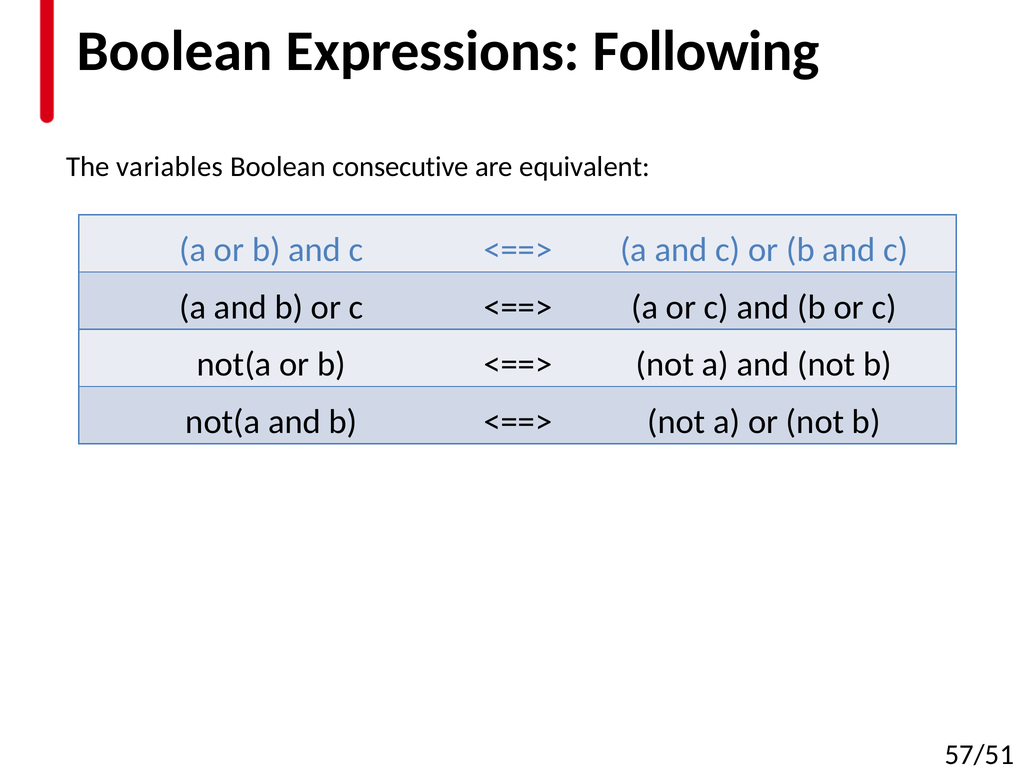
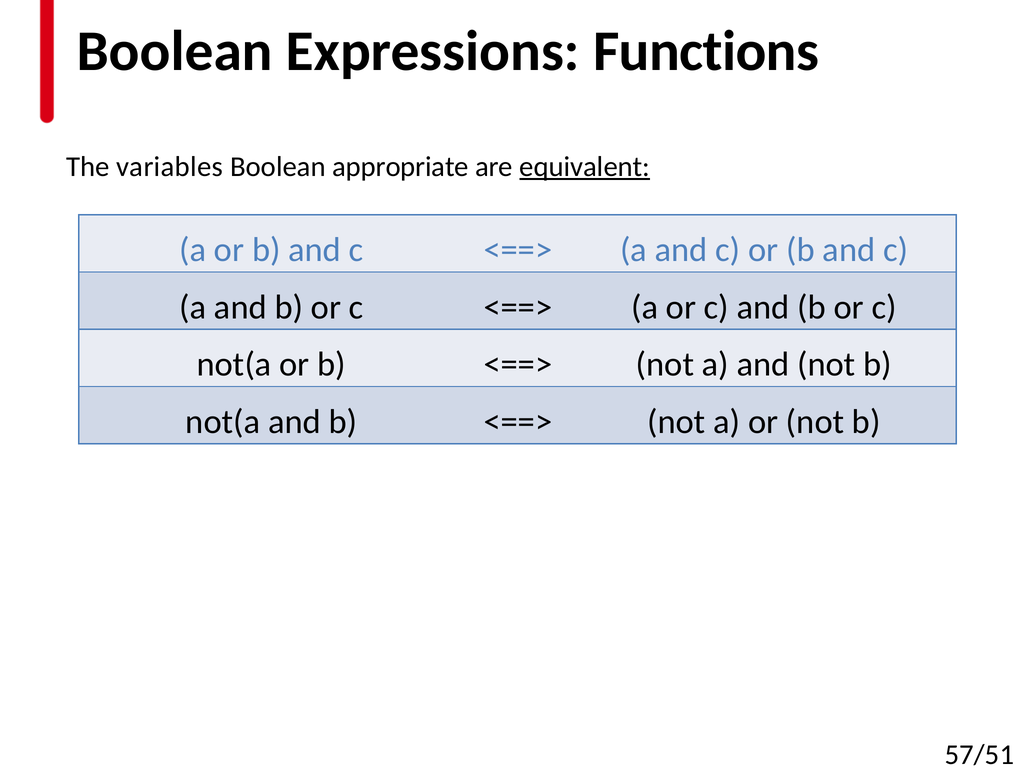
Following: Following -> Functions
consecutive: consecutive -> appropriate
equivalent underline: none -> present
